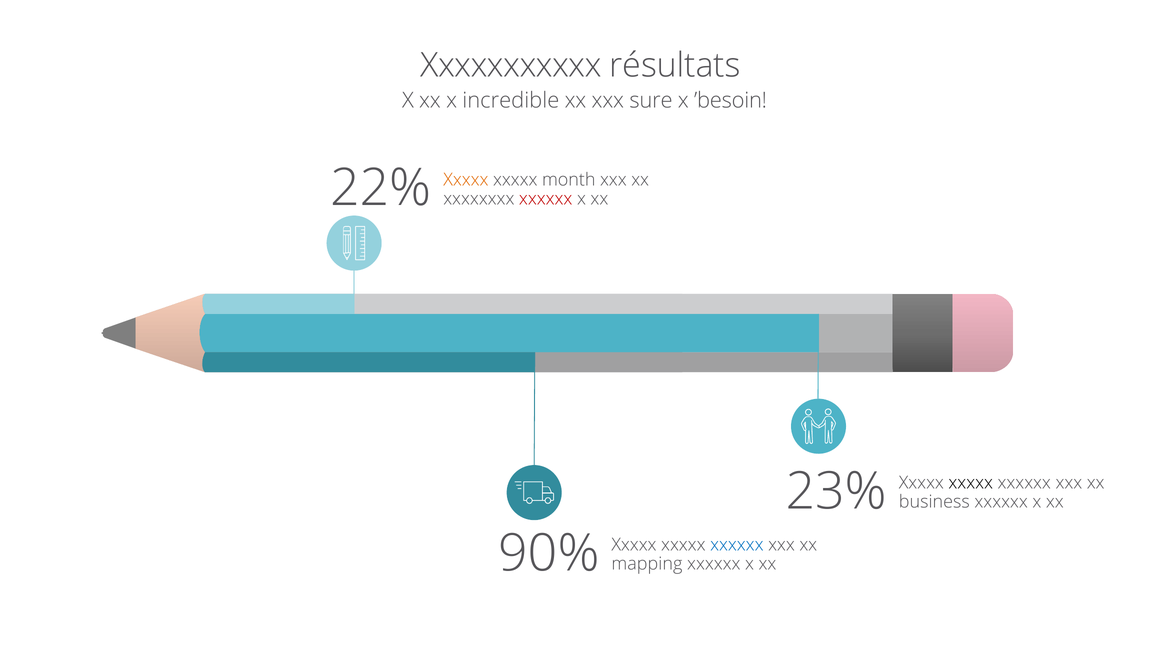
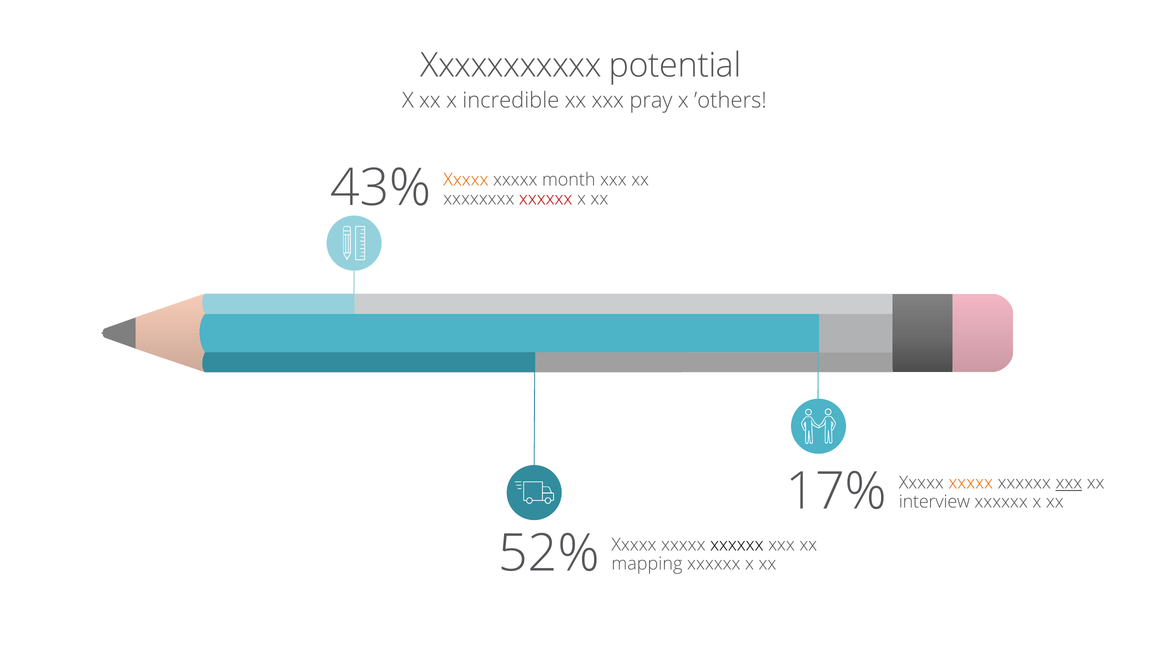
résultats: résultats -> potential
sure: sure -> pray
’besoin: ’besoin -> ’others
22%: 22% -> 43%
23%: 23% -> 17%
xxxxx at (971, 482) colour: black -> orange
xxx at (1069, 482) underline: none -> present
business: business -> interview
90%: 90% -> 52%
xxxxxx at (737, 545) colour: blue -> black
